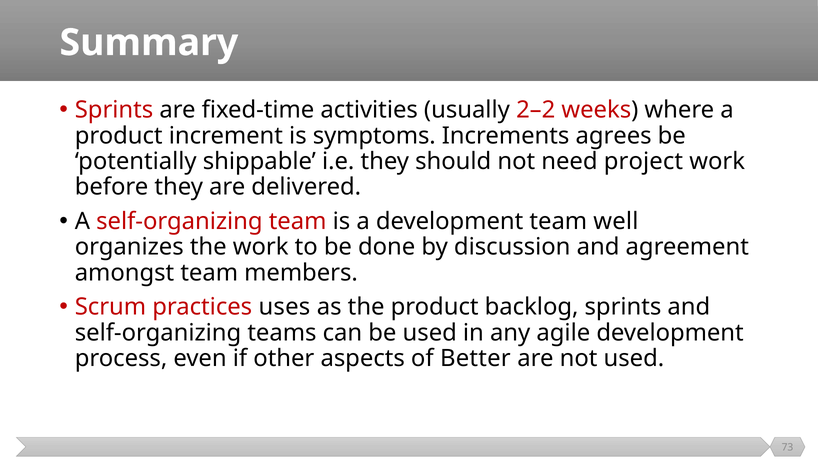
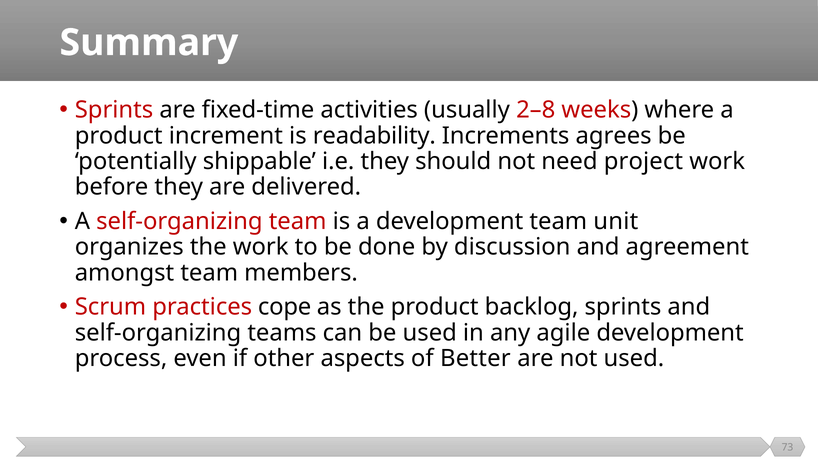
2–2: 2–2 -> 2–8
symptoms: symptoms -> readability
well: well -> unit
uses: uses -> cope
